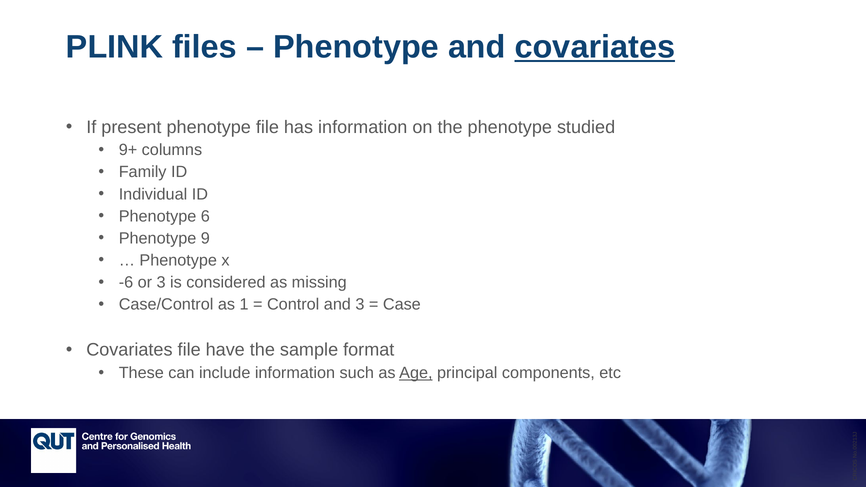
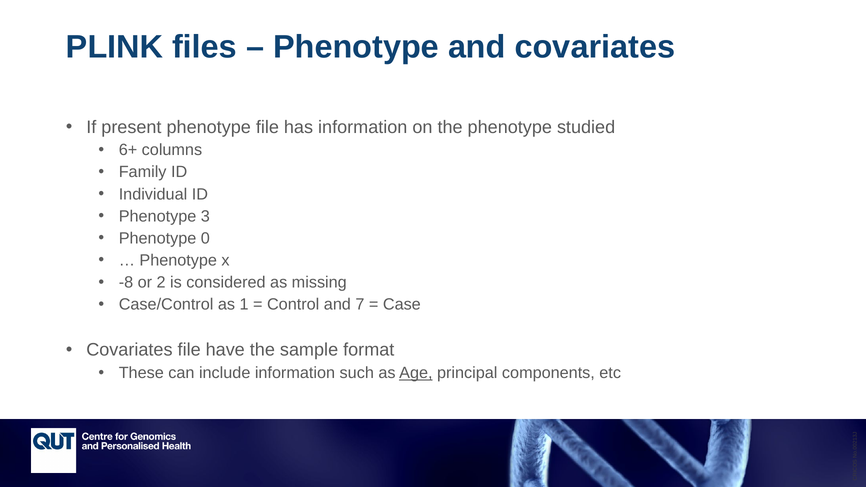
covariates at (595, 47) underline: present -> none
9+: 9+ -> 6+
Phenotype 6: 6 -> 3
Phenotype 9: 9 -> 0
-6: -6 -> -8
or 3: 3 -> 2
and 3: 3 -> 7
